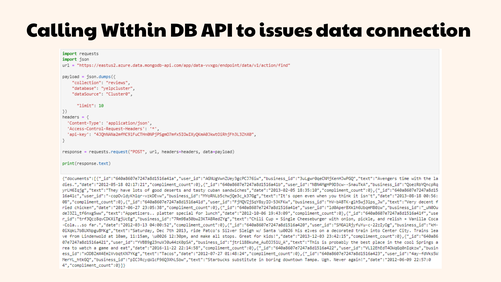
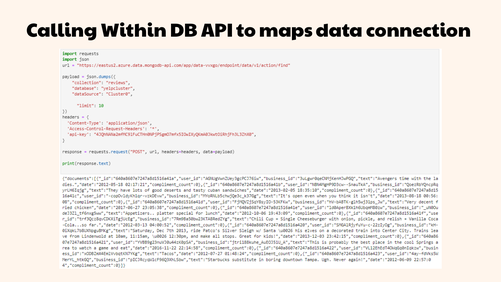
issues: issues -> maps
